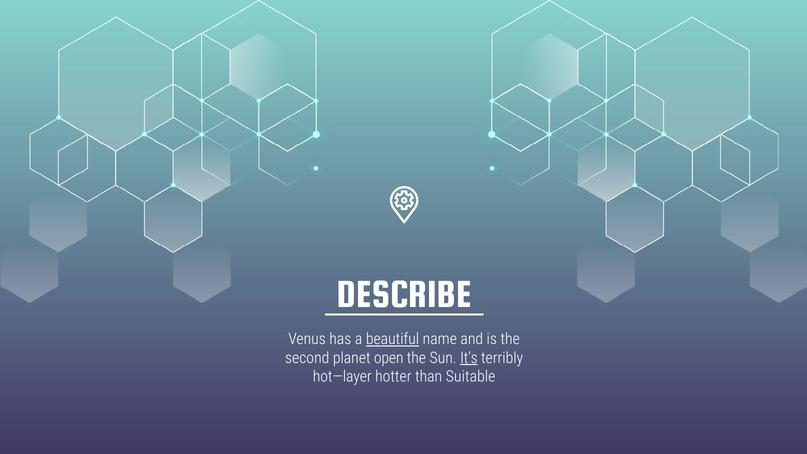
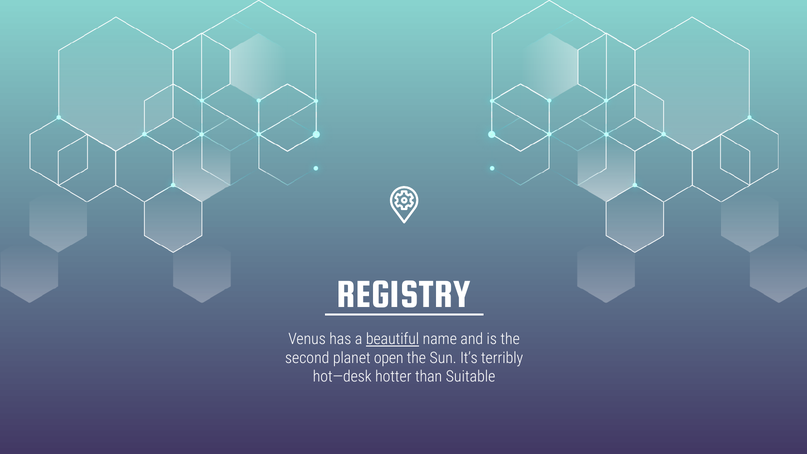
DESCRIBE: DESCRIBE -> REGISTRY
It’s underline: present -> none
hot—layer: hot—layer -> hot—desk
